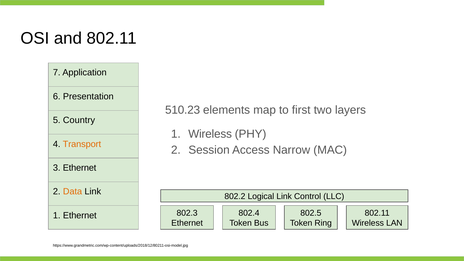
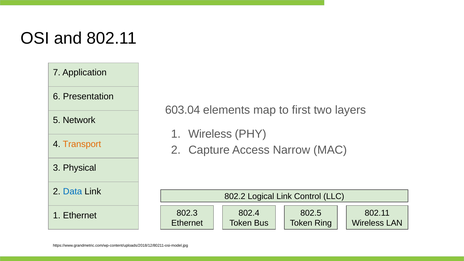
510.23: 510.23 -> 603.04
Country: Country -> Network
Session: Session -> Capture
3 Ethernet: Ethernet -> Physical
Data colour: orange -> blue
